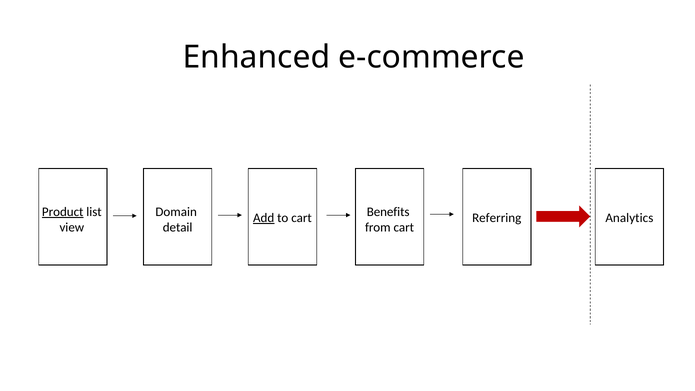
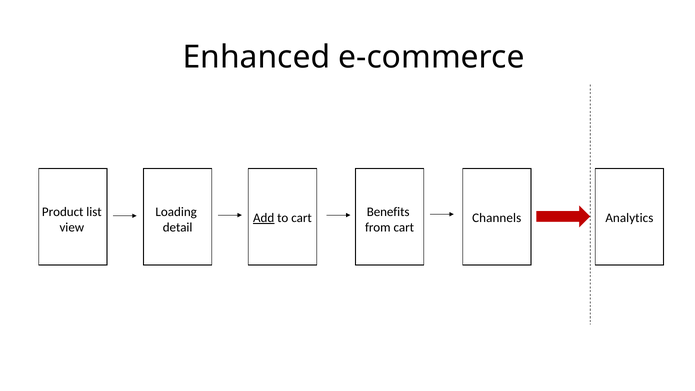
Product underline: present -> none
Domain: Domain -> Loading
Referring: Referring -> Channels
